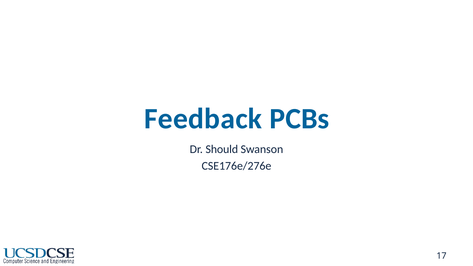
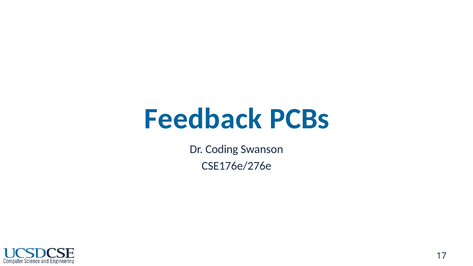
Should: Should -> Coding
